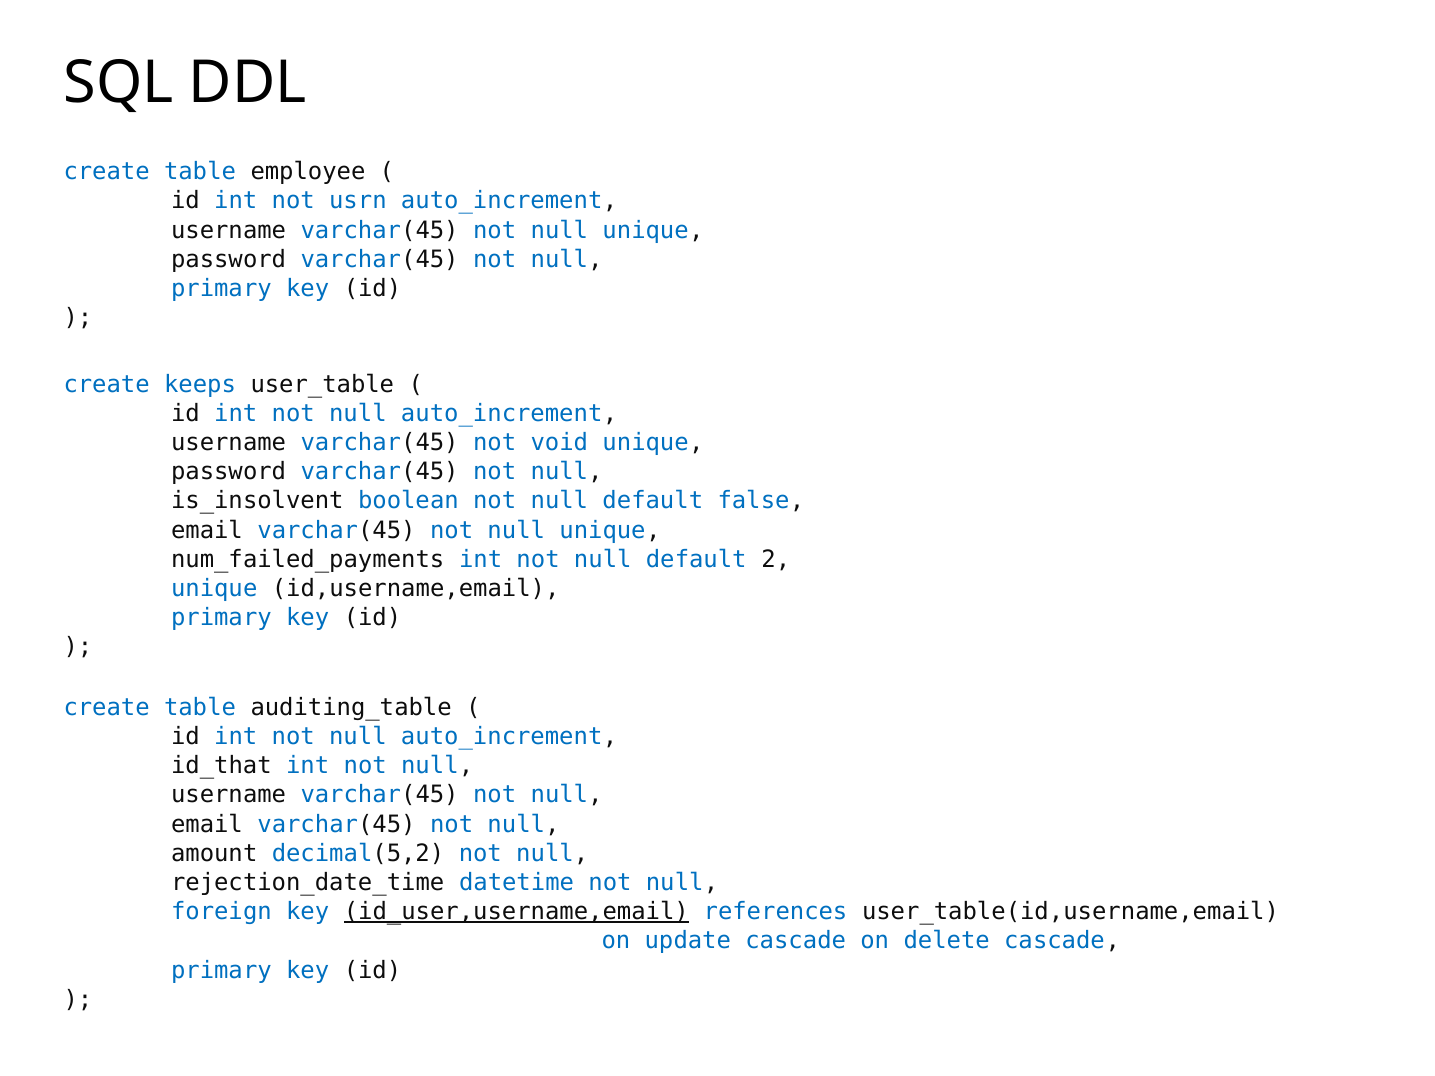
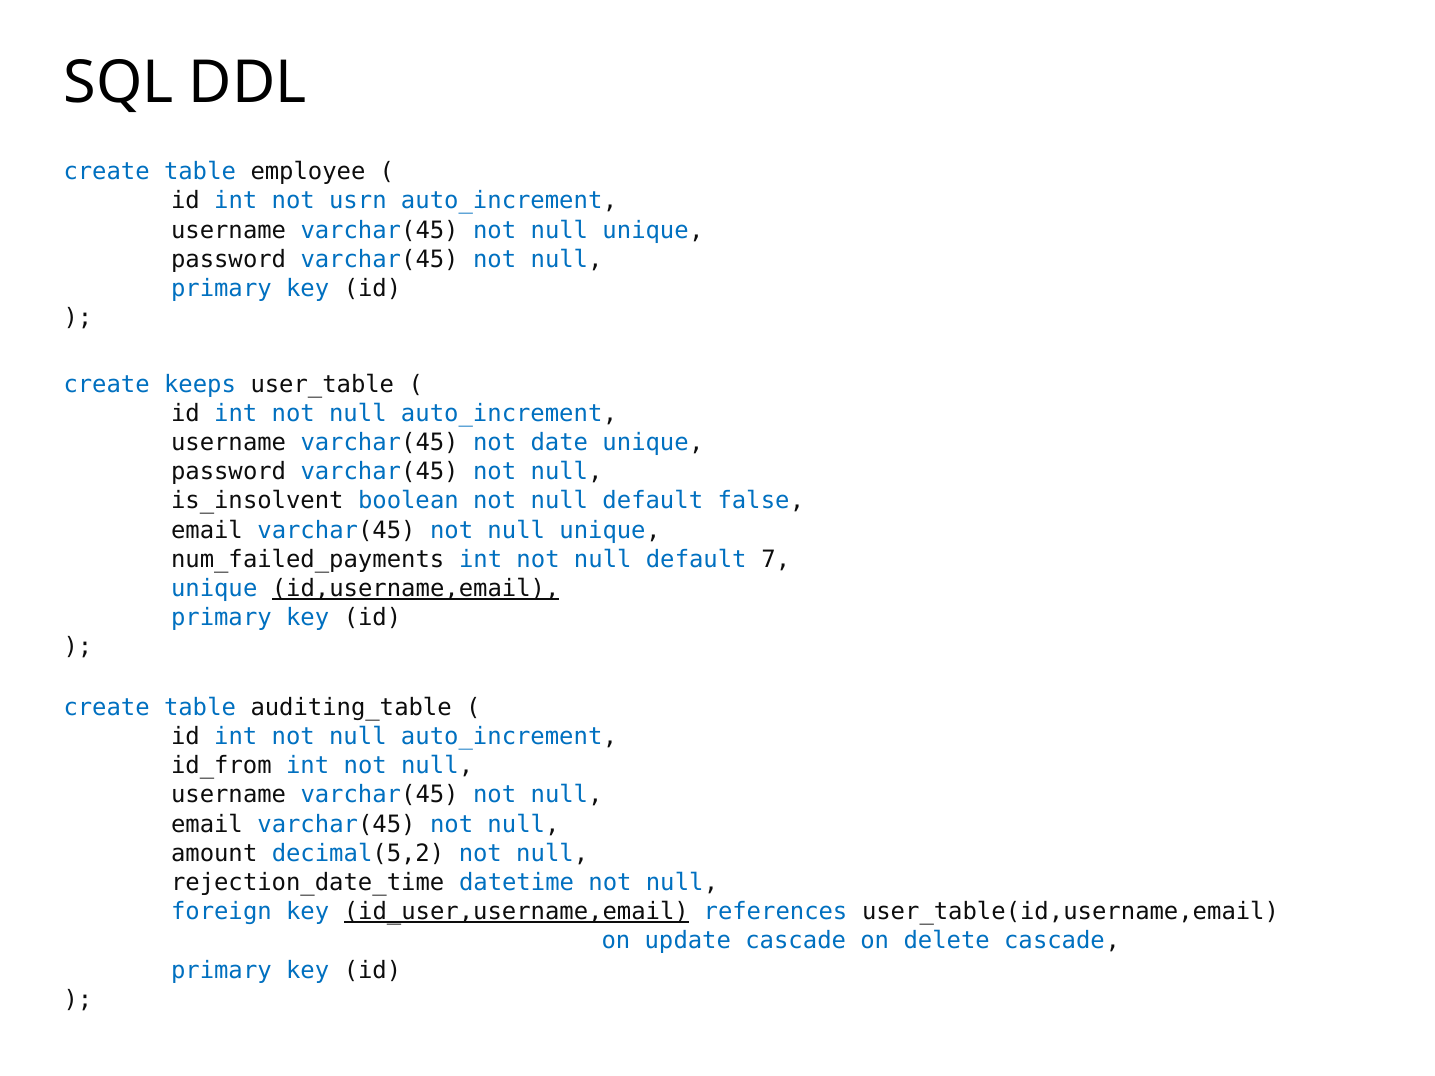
void: void -> date
2: 2 -> 7
id,username,email underline: none -> present
id_that: id_that -> id_from
